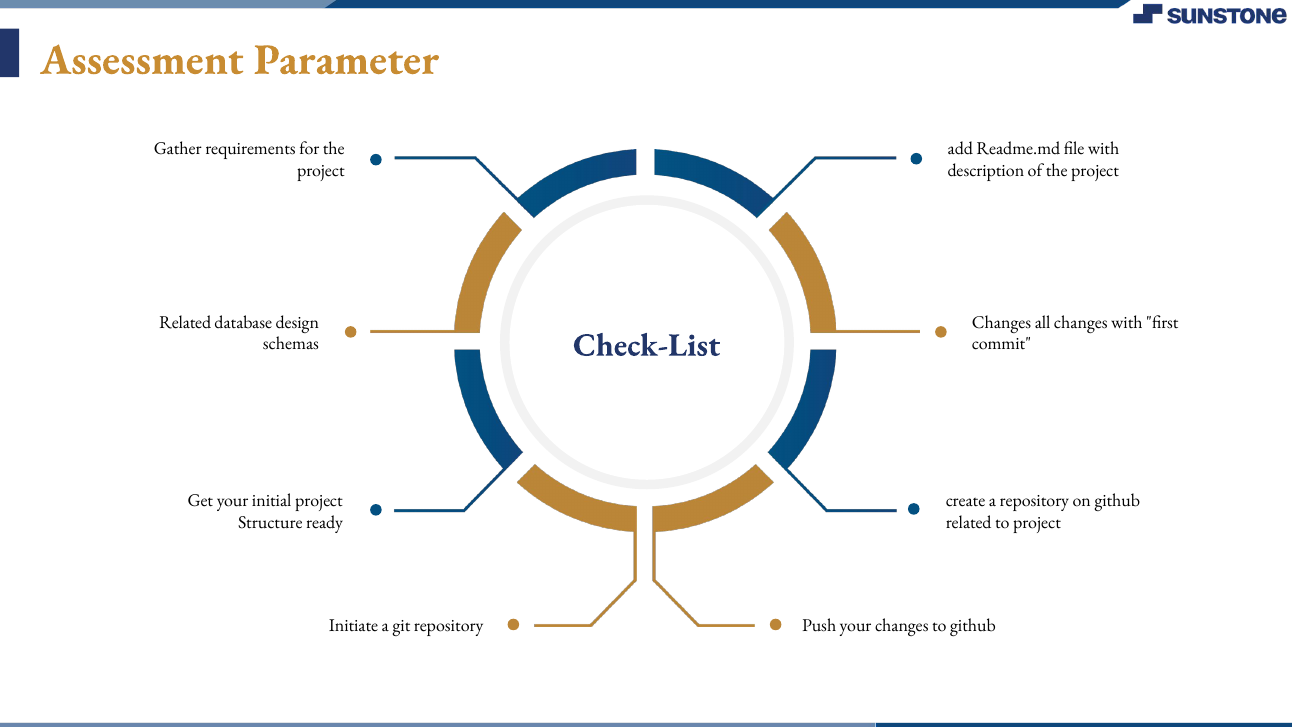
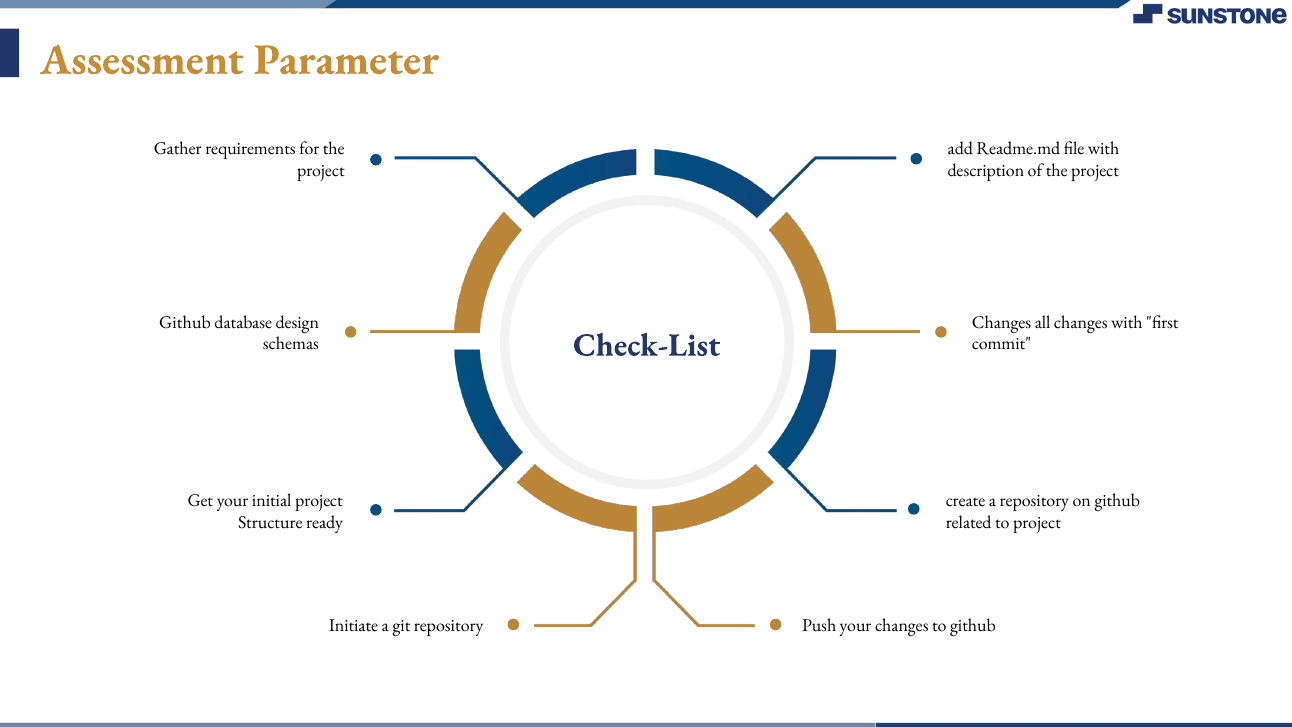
Related at (185, 322): Related -> Github
